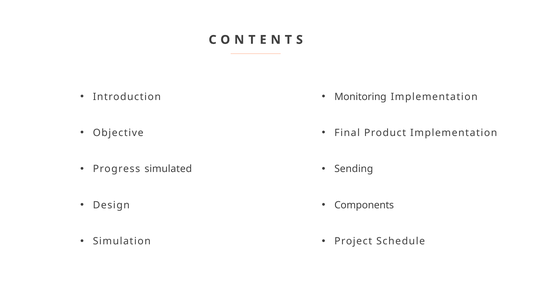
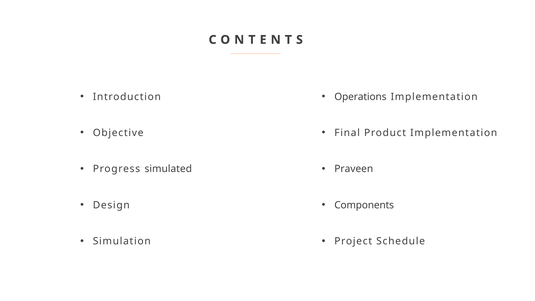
Monitoring: Monitoring -> Operations
Sending: Sending -> Praveen
